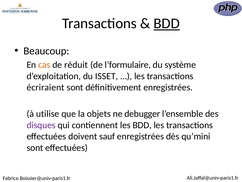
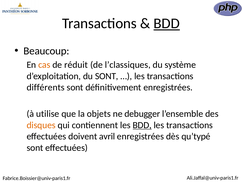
l’formulaire: l’formulaire -> l’classiques
du ISSET: ISSET -> SONT
écriraient: écriraient -> différents
disques colour: purple -> orange
BDD at (142, 125) underline: none -> present
sauf: sauf -> avril
qu’mini: qu’mini -> qu’typé
